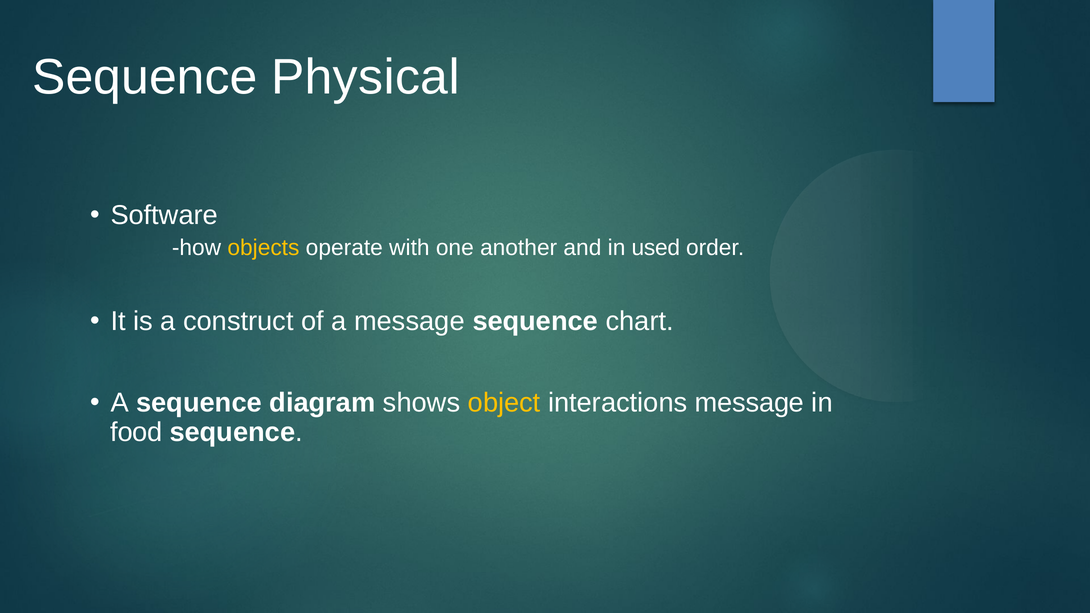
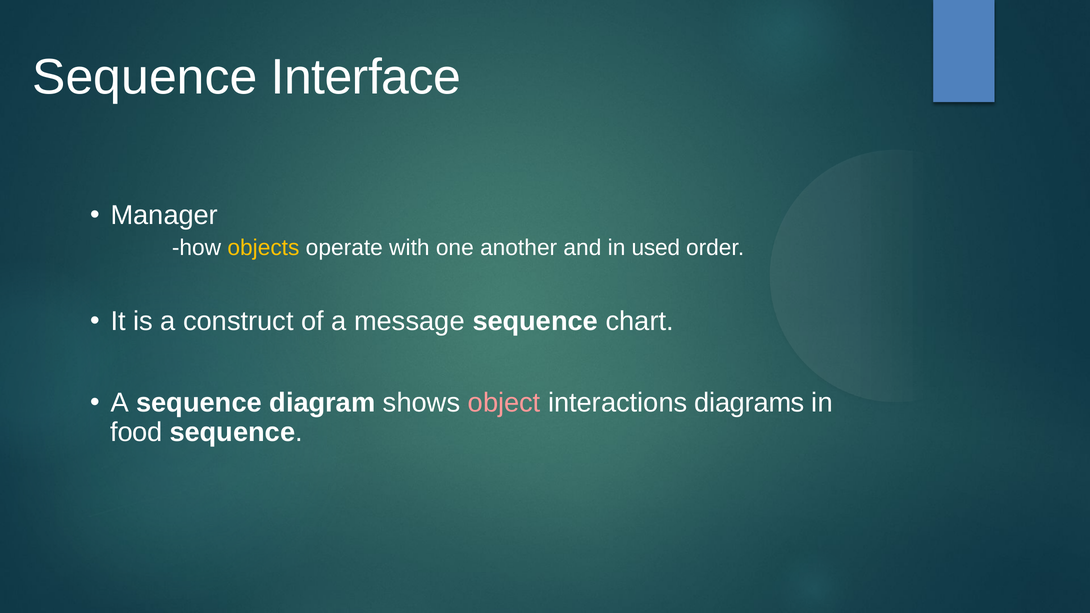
Physical: Physical -> Interface
Software: Software -> Manager
object colour: yellow -> pink
interactions message: message -> diagrams
